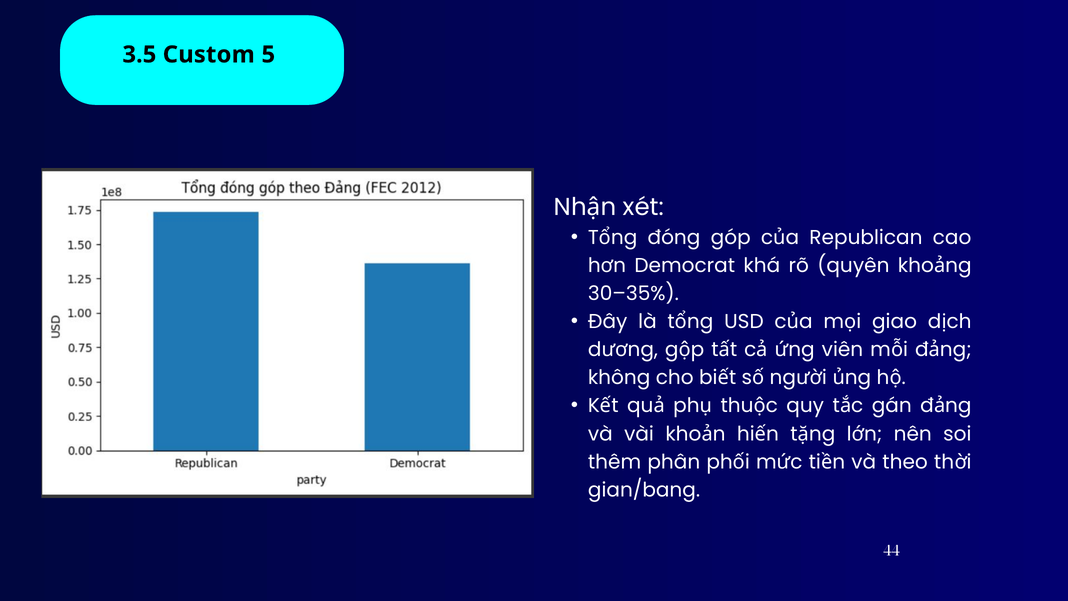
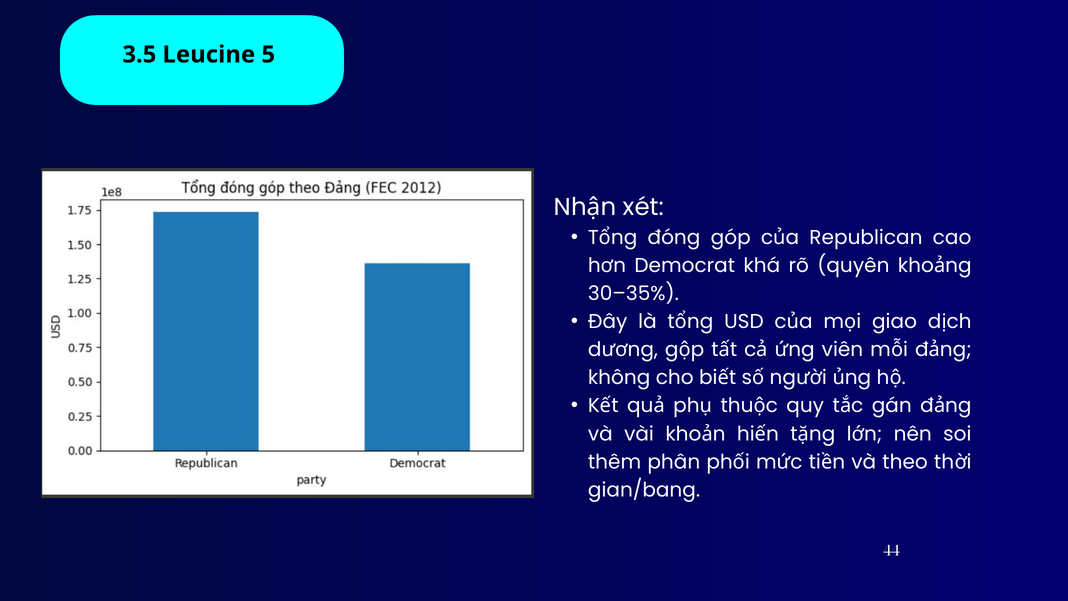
Custom: Custom -> Leucine
